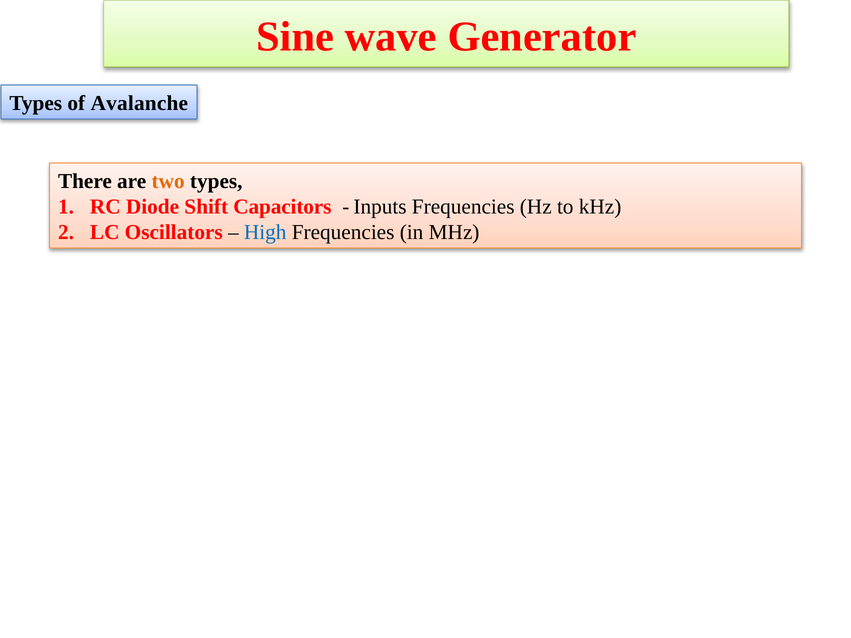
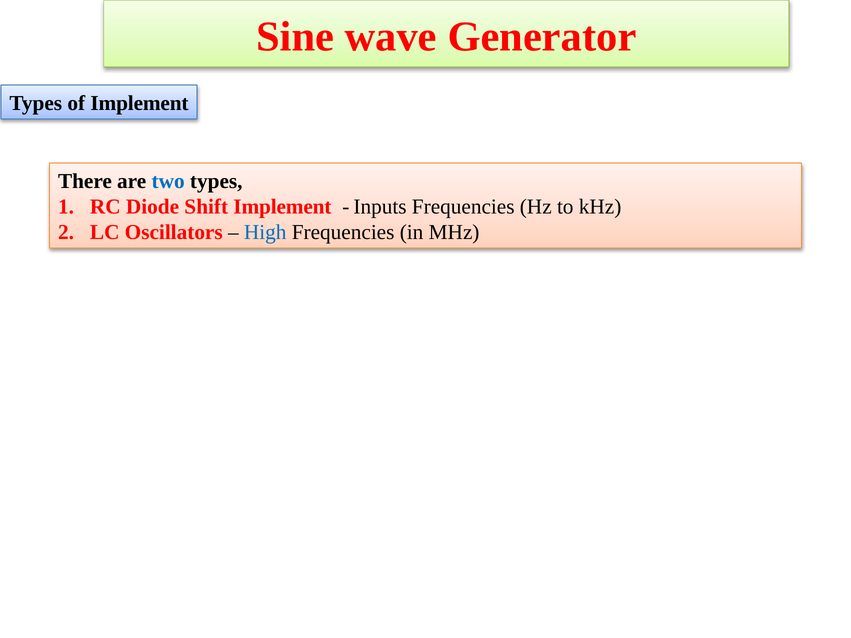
of Avalanche: Avalanche -> Implement
two colour: orange -> blue
Shift Capacitors: Capacitors -> Implement
